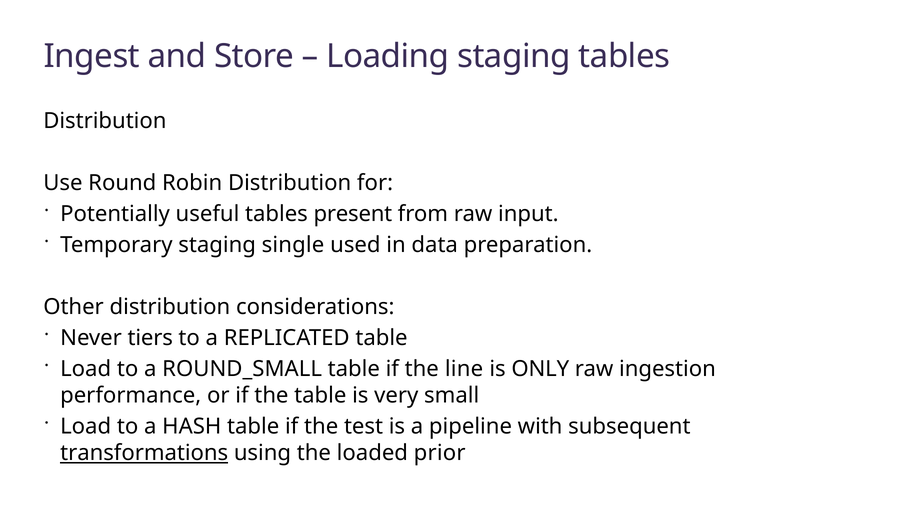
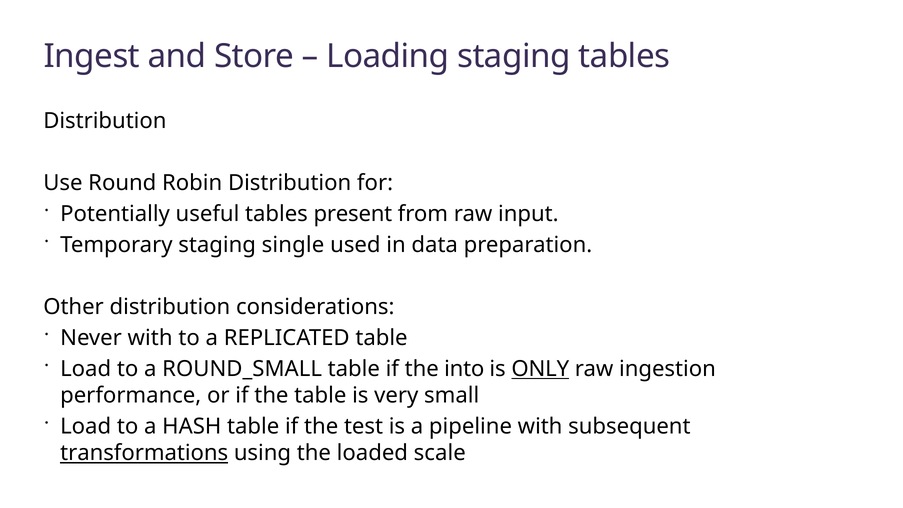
Never tiers: tiers -> with
line: line -> into
ONLY underline: none -> present
prior: prior -> scale
